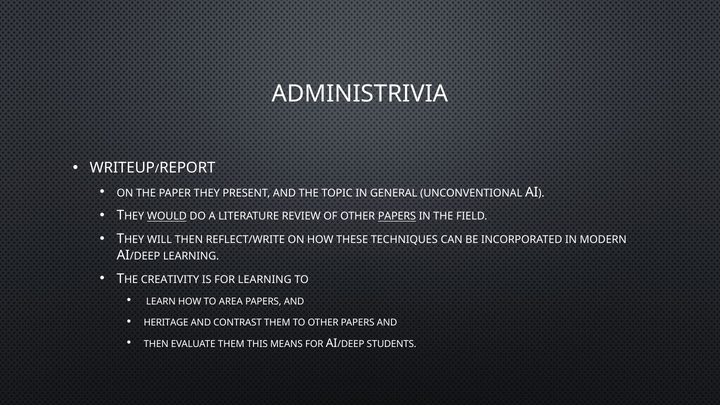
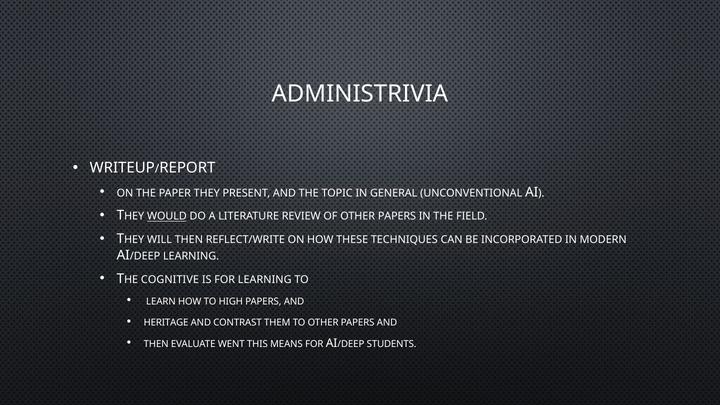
PAPERS at (397, 216) underline: present -> none
CREATIVITY: CREATIVITY -> COGNITIVE
AREA: AREA -> HIGH
EVALUATE THEM: THEM -> WENT
